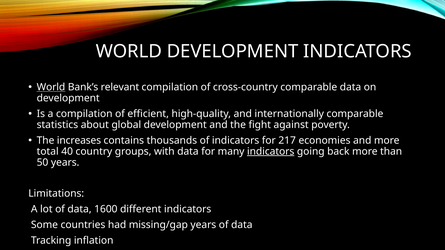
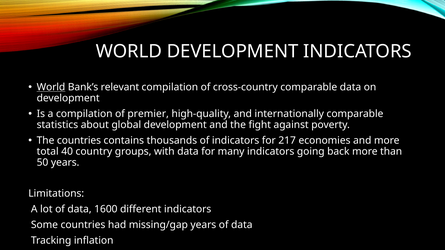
efficient: efficient -> premier
The increases: increases -> countries
indicators at (271, 152) underline: present -> none
